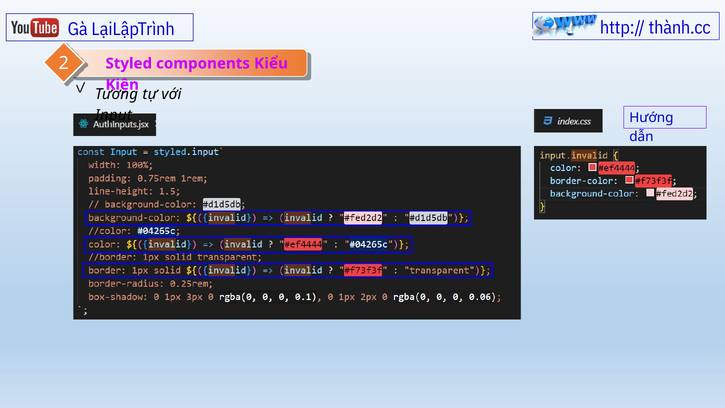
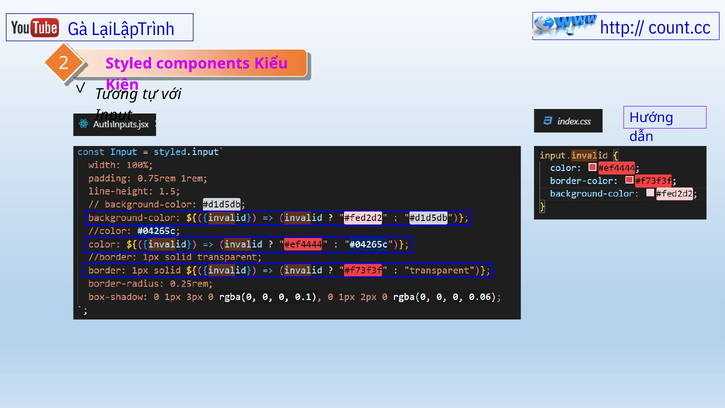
thành.cc: thành.cc -> count.cc
